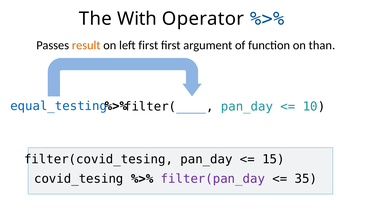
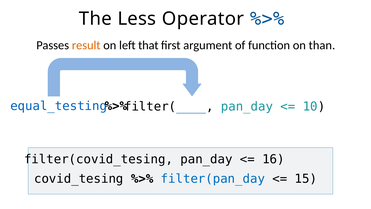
With: With -> Less
left first: first -> that
15: 15 -> 16
filter(pan_day colour: purple -> blue
35: 35 -> 15
